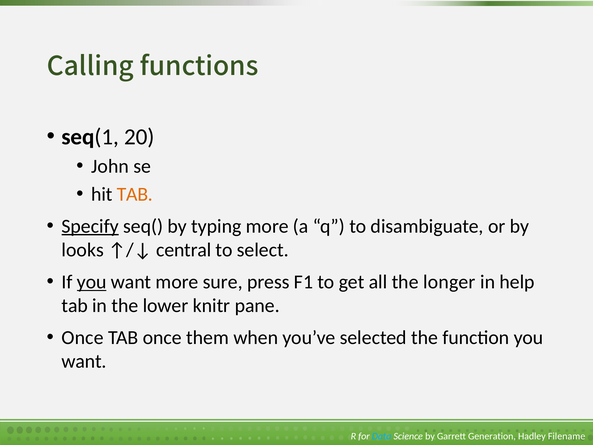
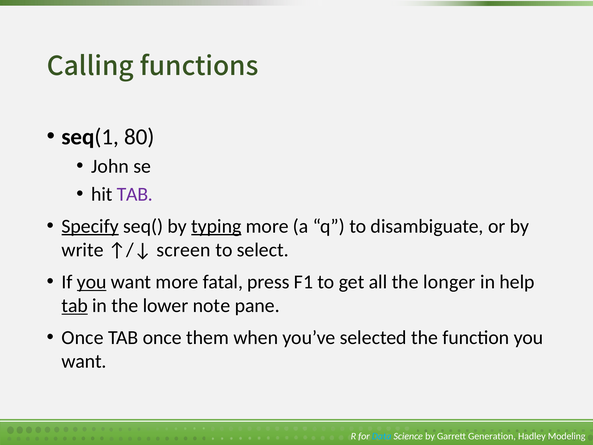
20: 20 -> 80
TAB at (135, 194) colour: orange -> purple
typing underline: none -> present
looks: looks -> write
central: central -> screen
sure: sure -> fatal
tab at (75, 306) underline: none -> present
knitr: knitr -> note
Filename: Filename -> Modeling
